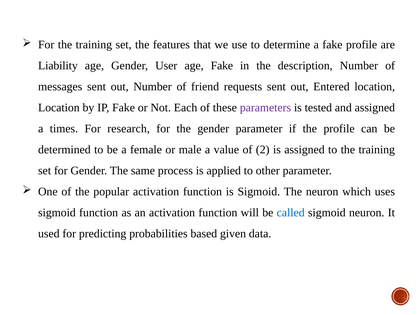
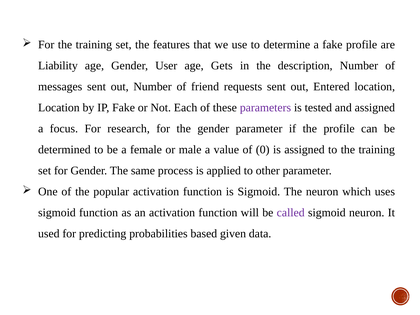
age Fake: Fake -> Gets
times: times -> focus
2: 2 -> 0
called colour: blue -> purple
